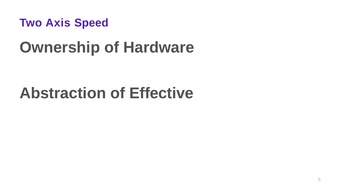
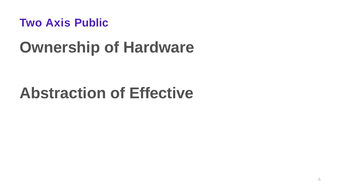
Speed: Speed -> Public
